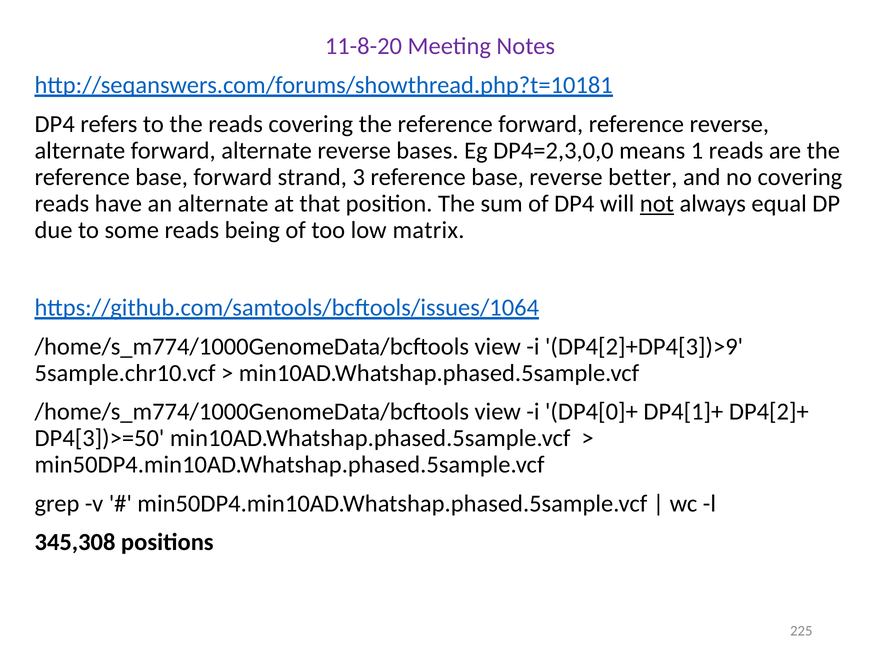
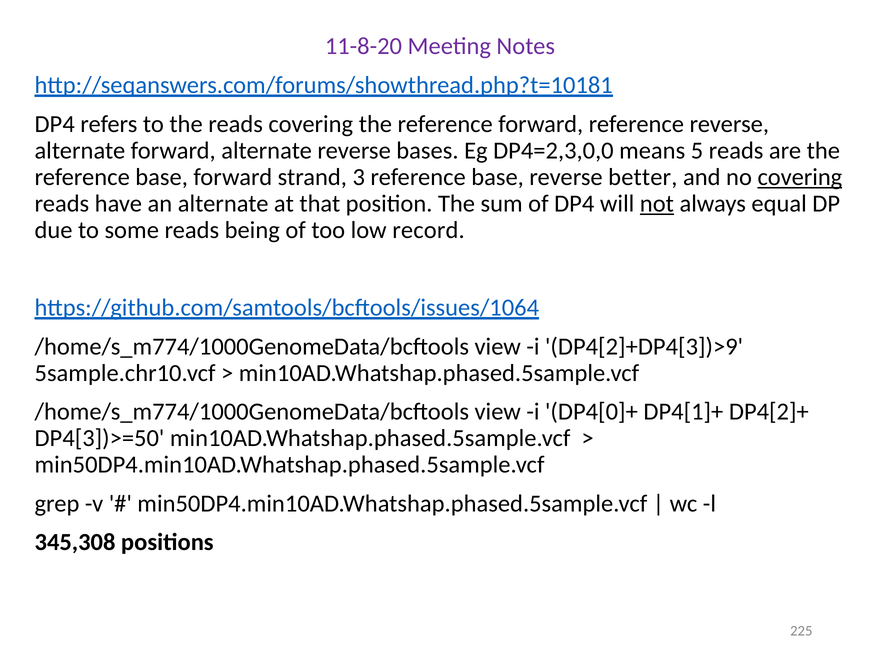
1: 1 -> 5
covering at (800, 177) underline: none -> present
matrix: matrix -> record
